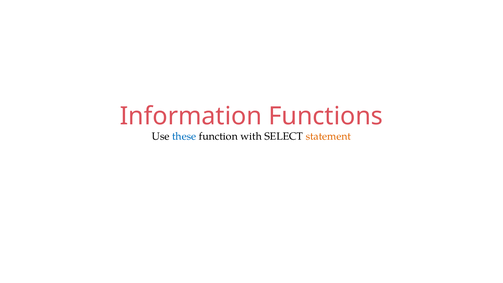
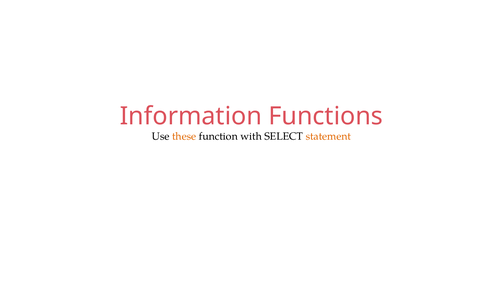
these colour: blue -> orange
